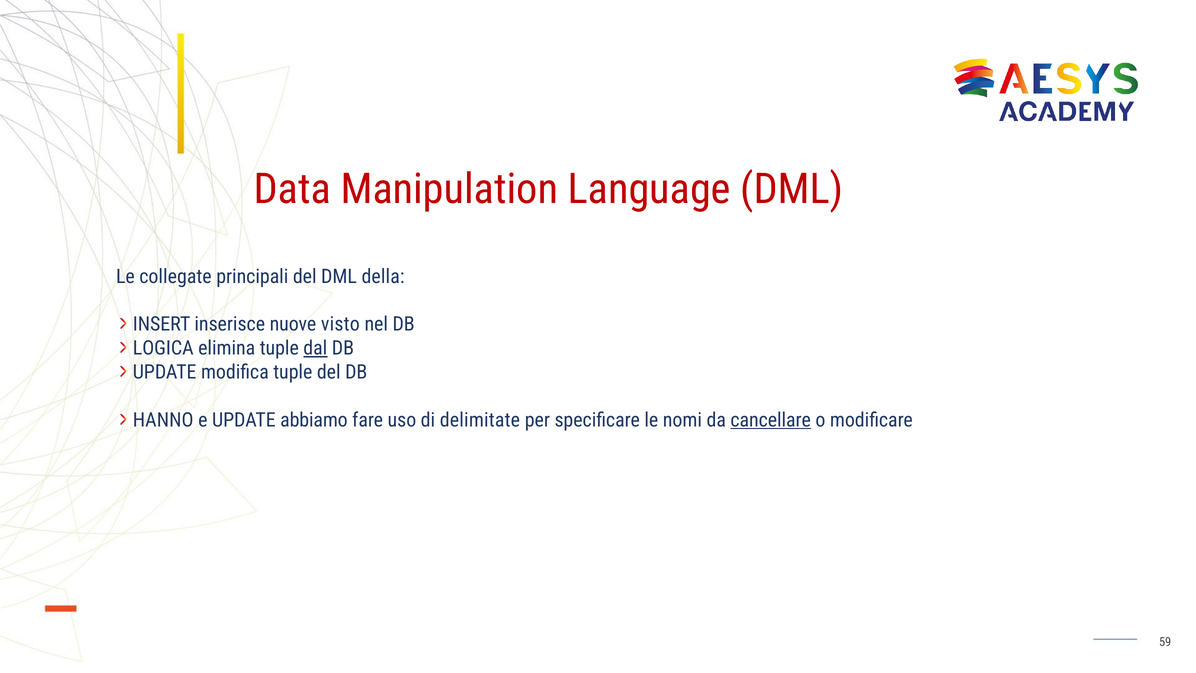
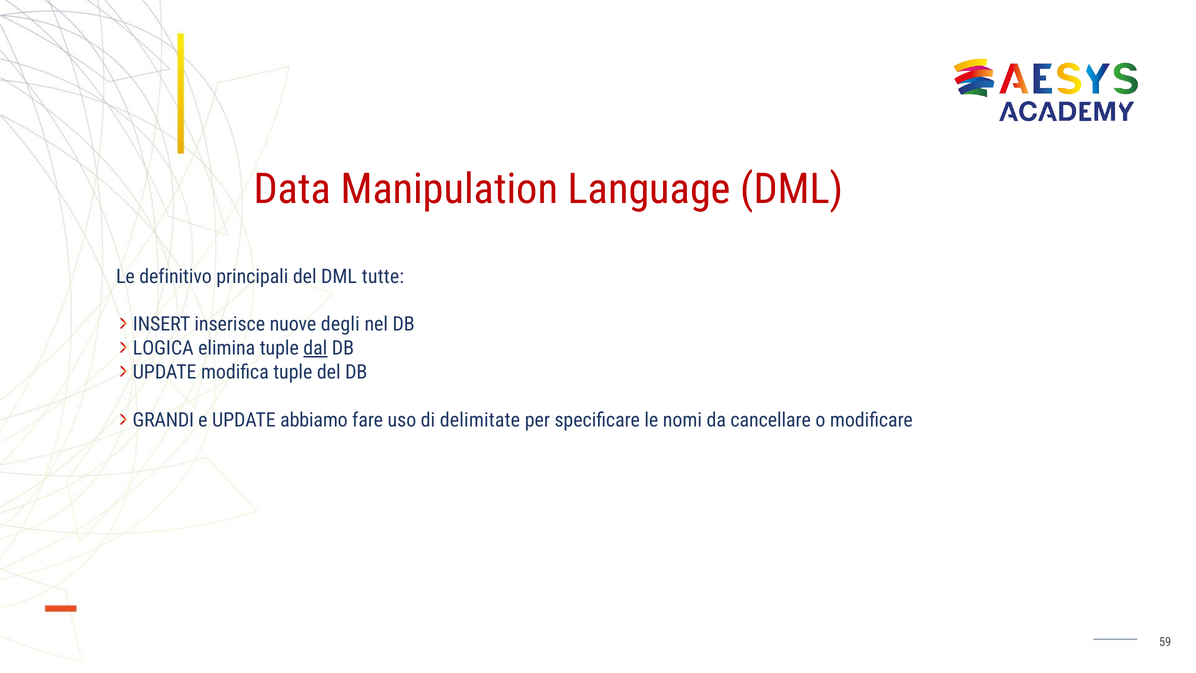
collegate: collegate -> definitivo
della: della -> tutte
visto: visto -> degli
HANNO: HANNO -> GRANDI
cancellare underline: present -> none
